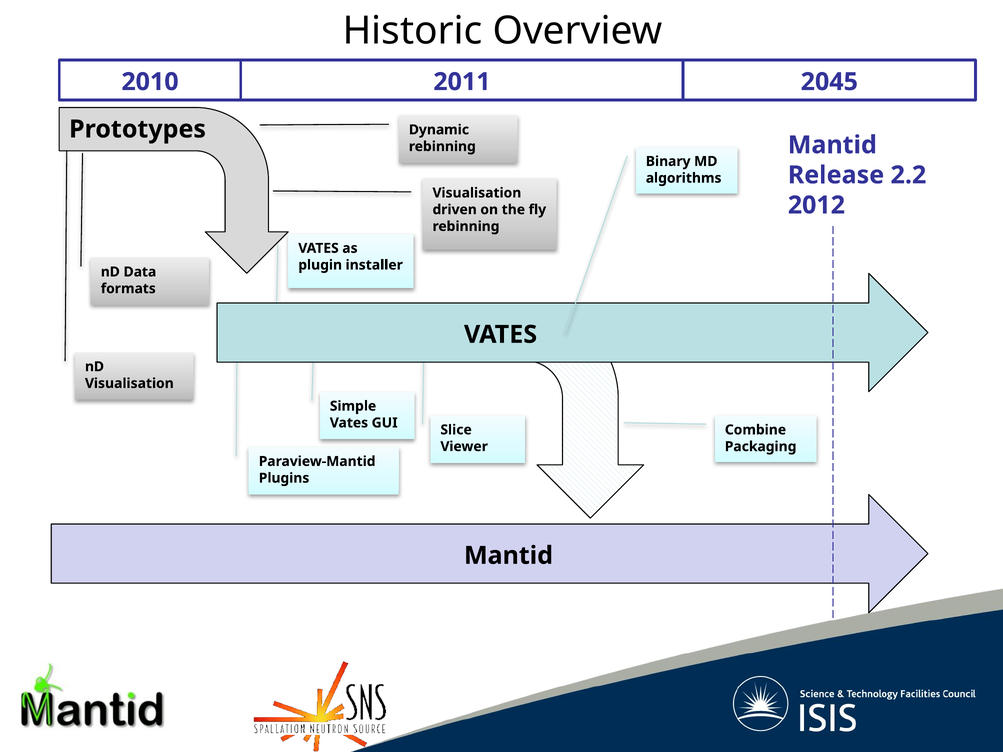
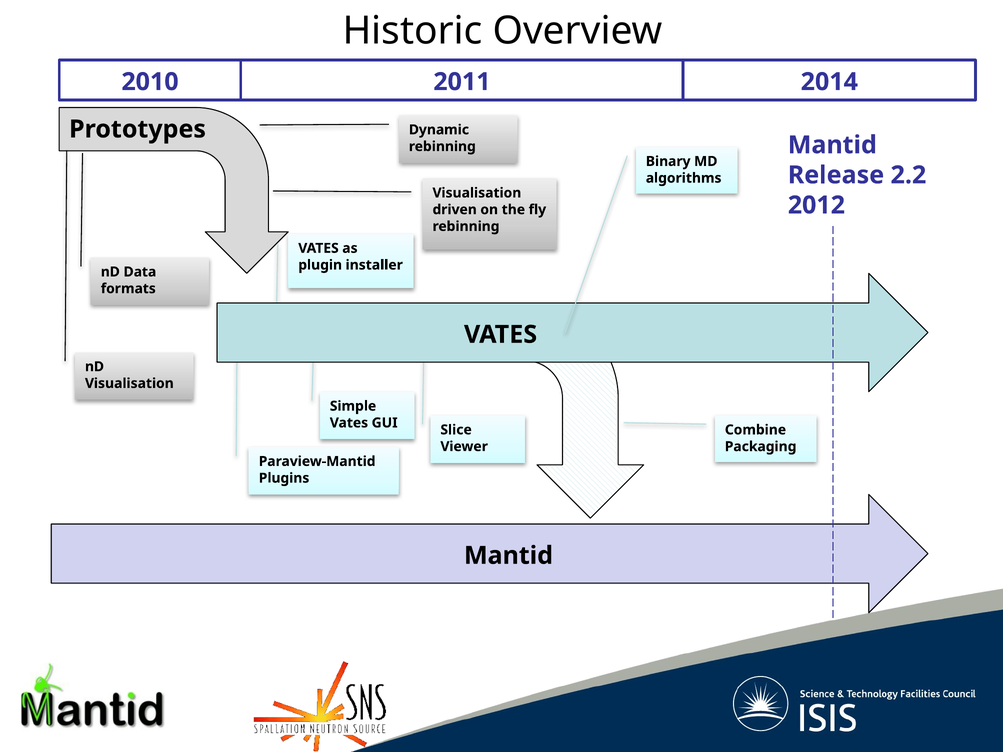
2045: 2045 -> 2014
